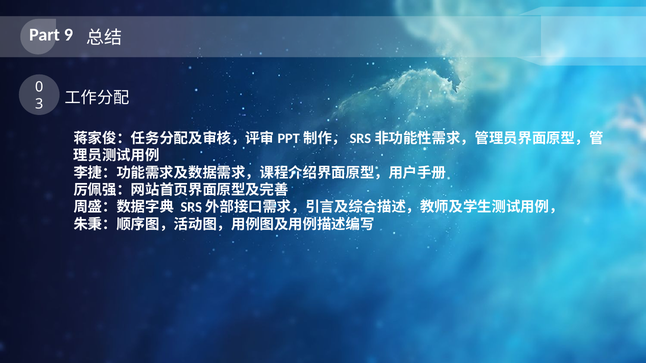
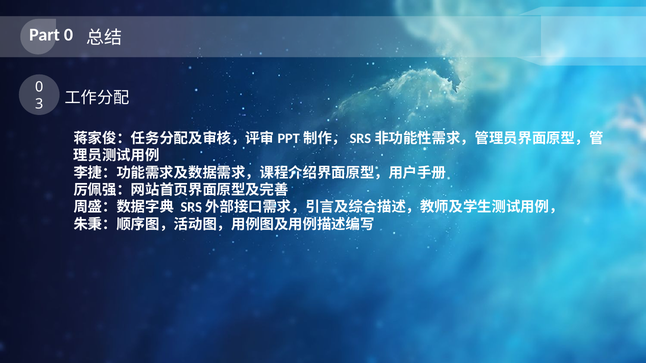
Part 9: 9 -> 0
